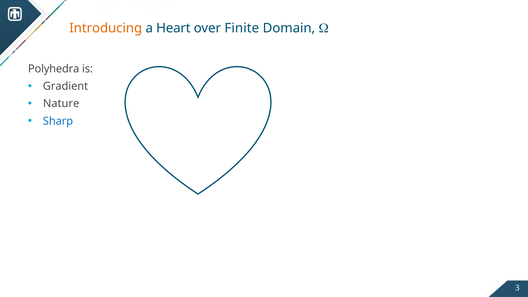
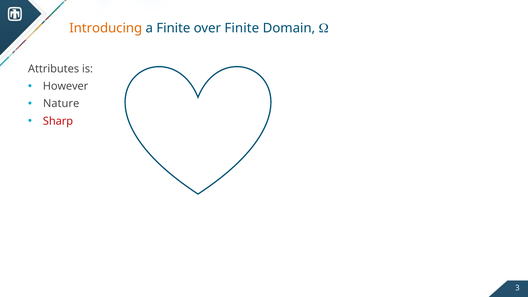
a Heart: Heart -> Finite
Polyhedra: Polyhedra -> Attributes
Gradient: Gradient -> However
Sharp colour: blue -> red
